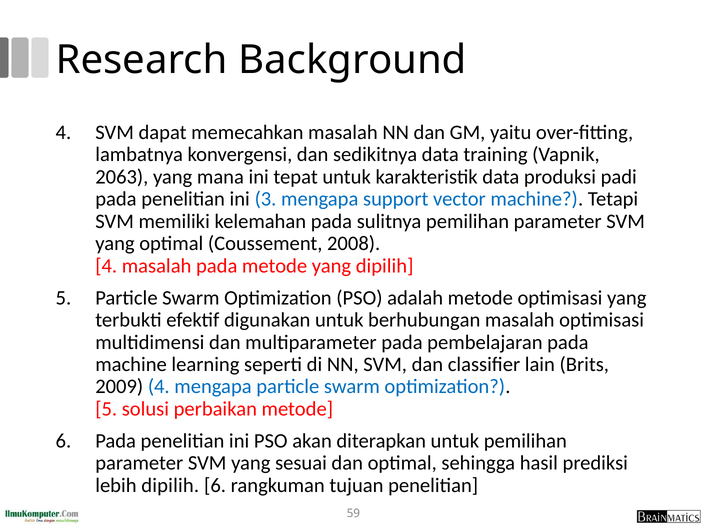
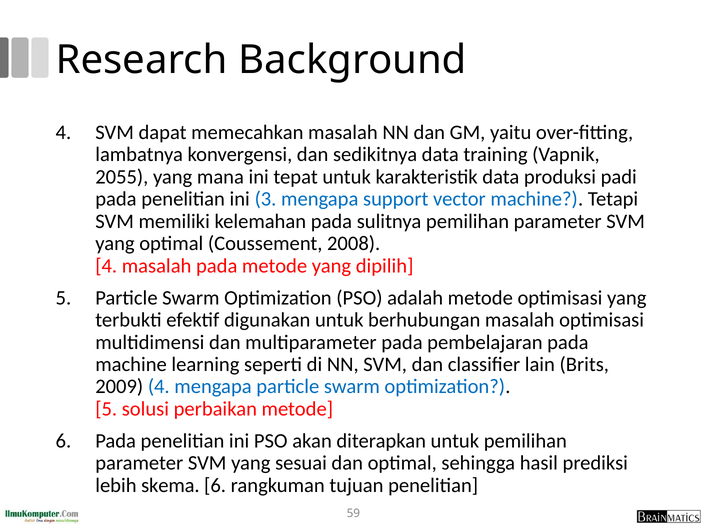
2063: 2063 -> 2055
lebih dipilih: dipilih -> skema
